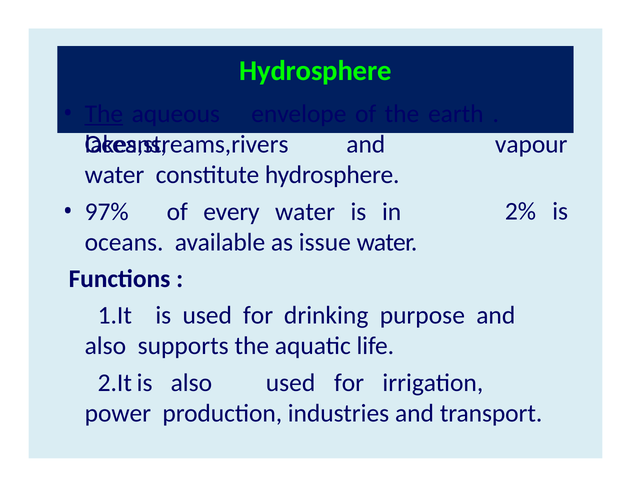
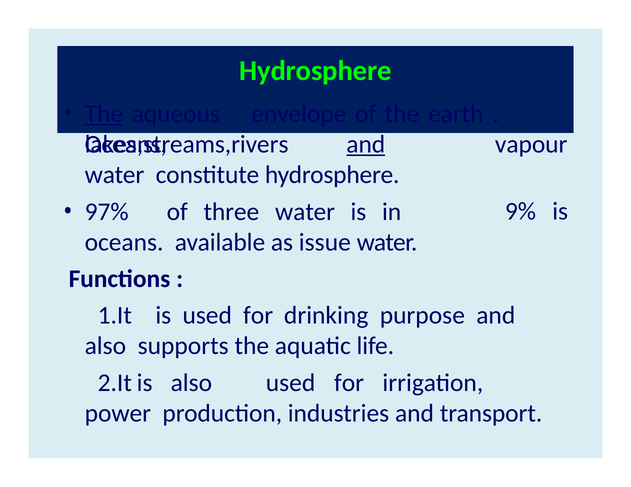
and at (366, 145) underline: none -> present
2%: 2% -> 9%
every: every -> three
